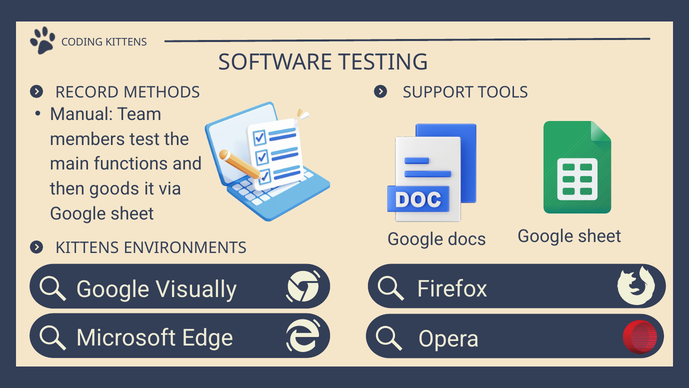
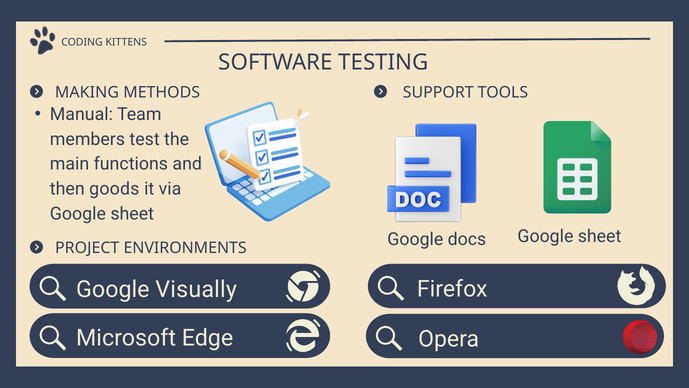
RECORD: RECORD -> MAKING
KITTENS at (87, 248): KITTENS -> PROJECT
